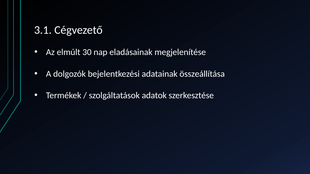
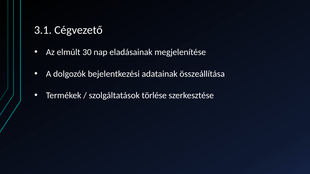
adatok: adatok -> törlése
